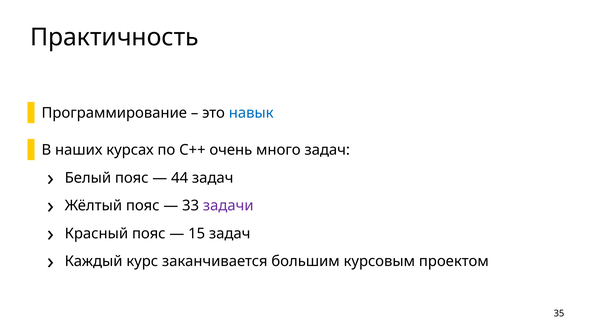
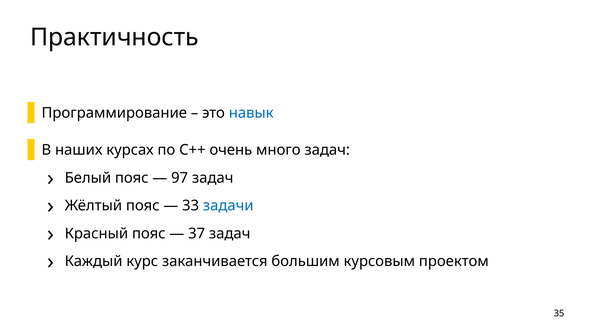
44: 44 -> 97
задачи colour: purple -> blue
15: 15 -> 37
